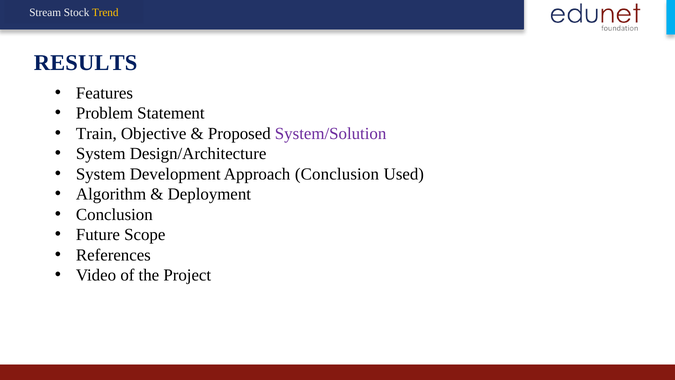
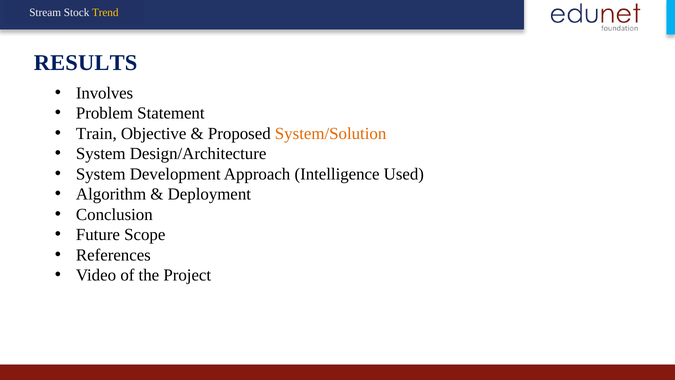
Features: Features -> Involves
System/Solution colour: purple -> orange
Approach Conclusion: Conclusion -> Intelligence
